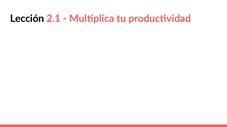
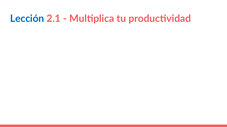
Lección colour: black -> blue
